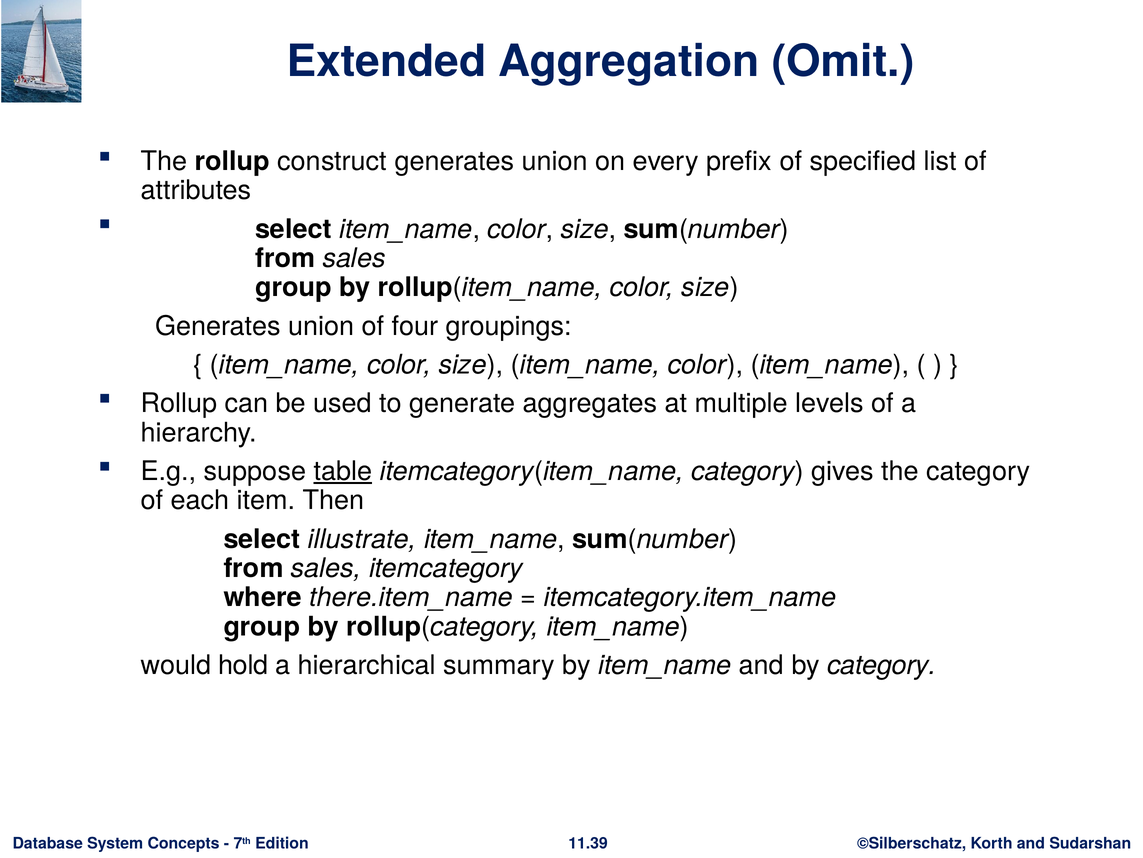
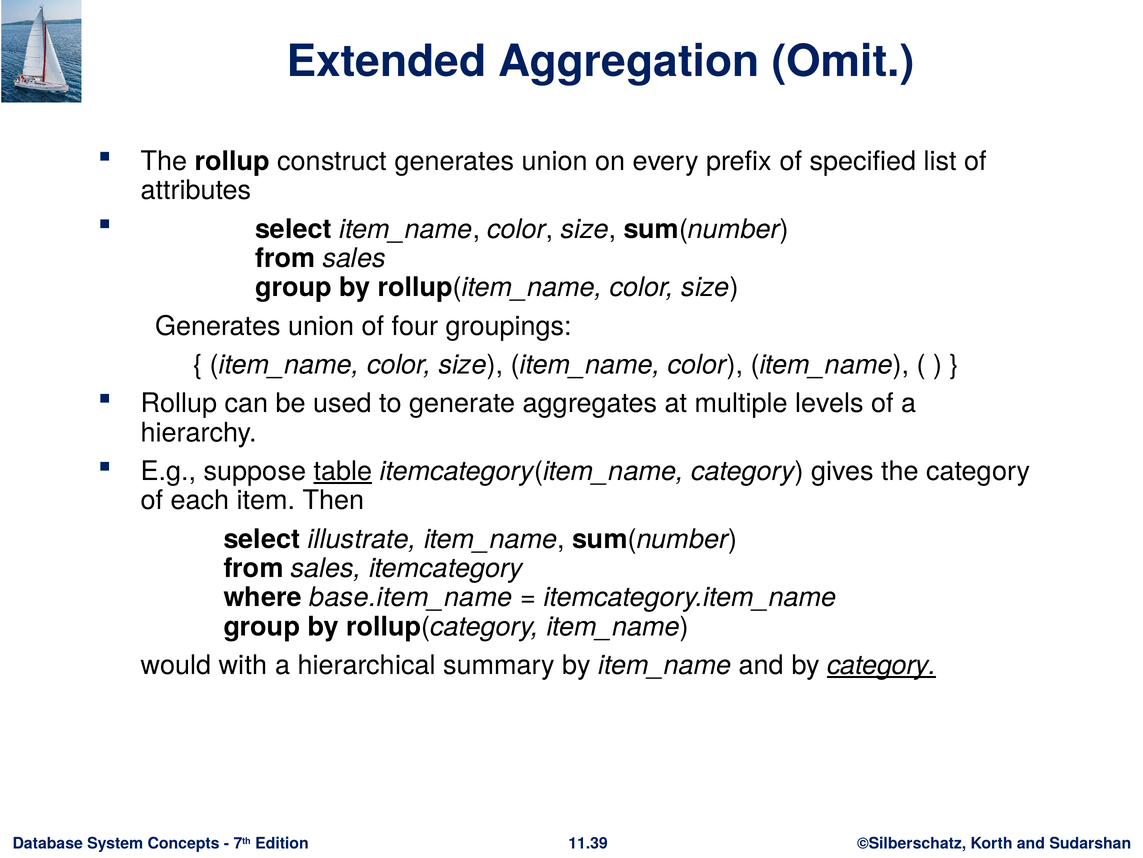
there.item_name: there.item_name -> base.item_name
hold: hold -> with
category at (882, 665) underline: none -> present
